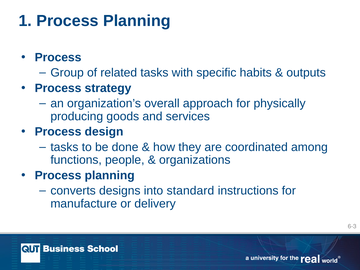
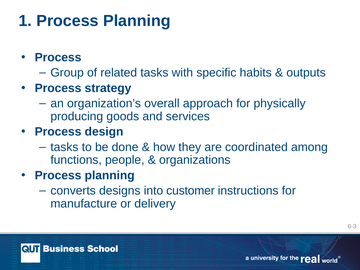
standard: standard -> customer
